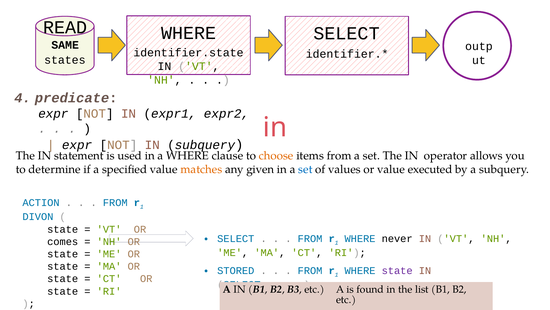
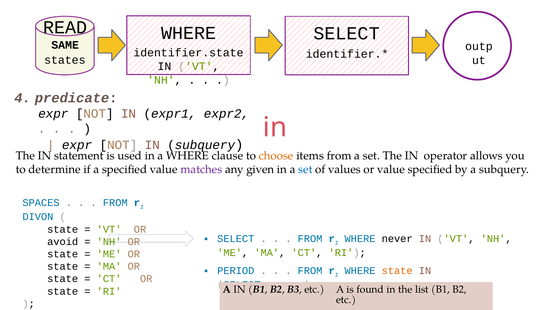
matches colour: orange -> purple
value executed: executed -> specified
ACTION: ACTION -> SPACES
comes: comes -> avoid
STORED: STORED -> PERIOD
state at (397, 270) colour: purple -> orange
